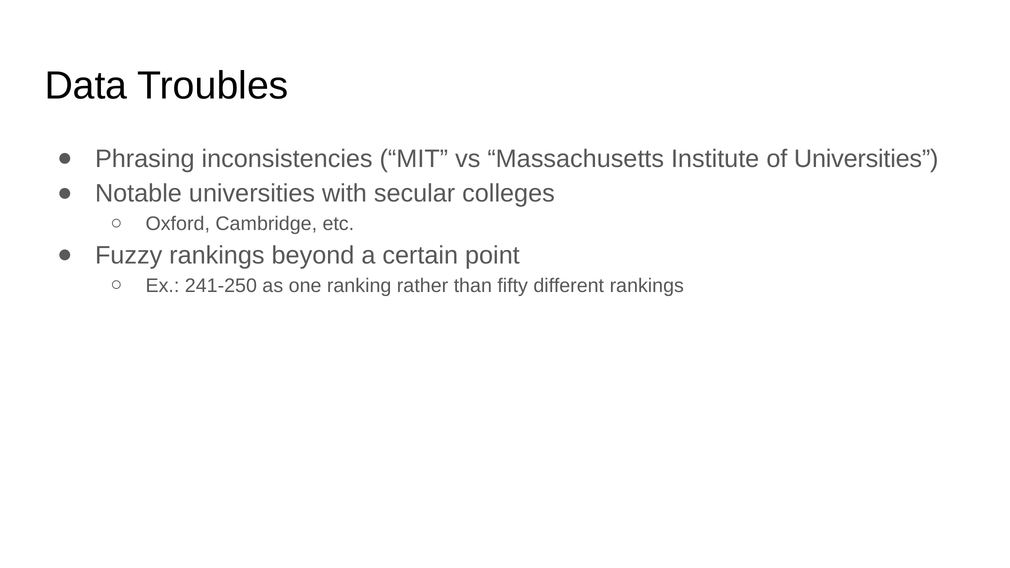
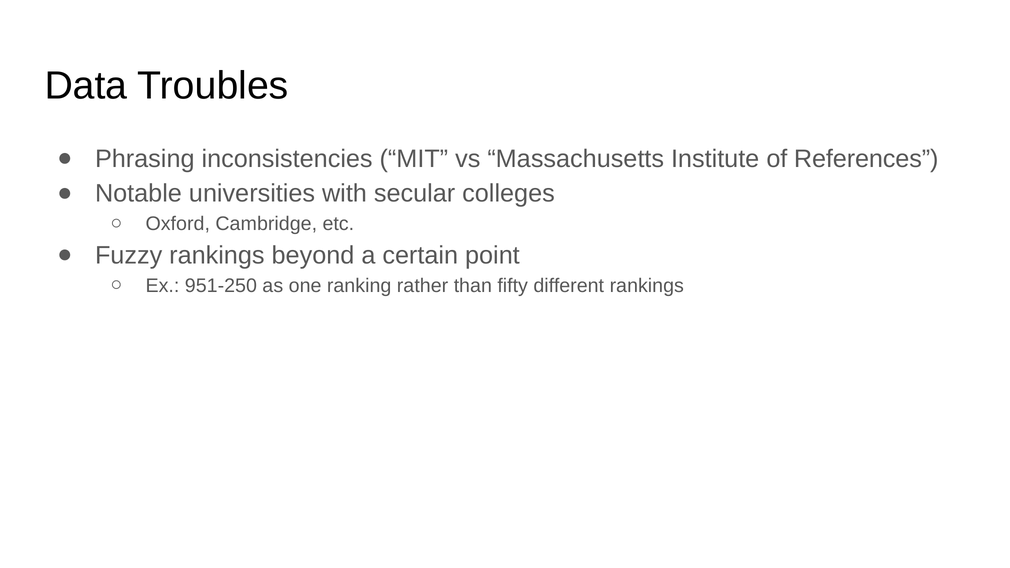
of Universities: Universities -> References
241-250: 241-250 -> 951-250
